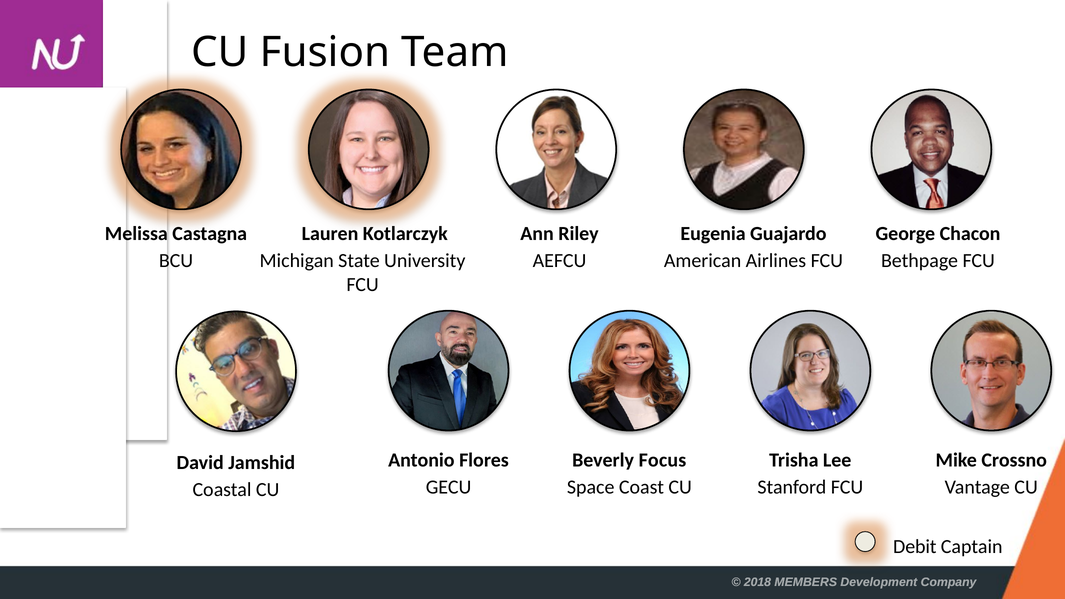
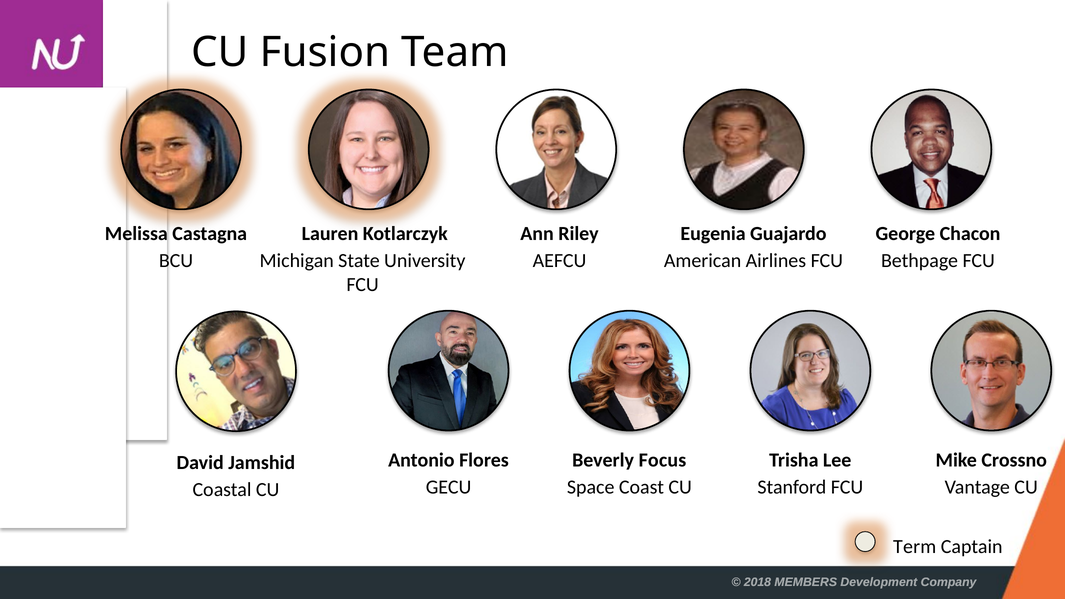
Debit: Debit -> Term
